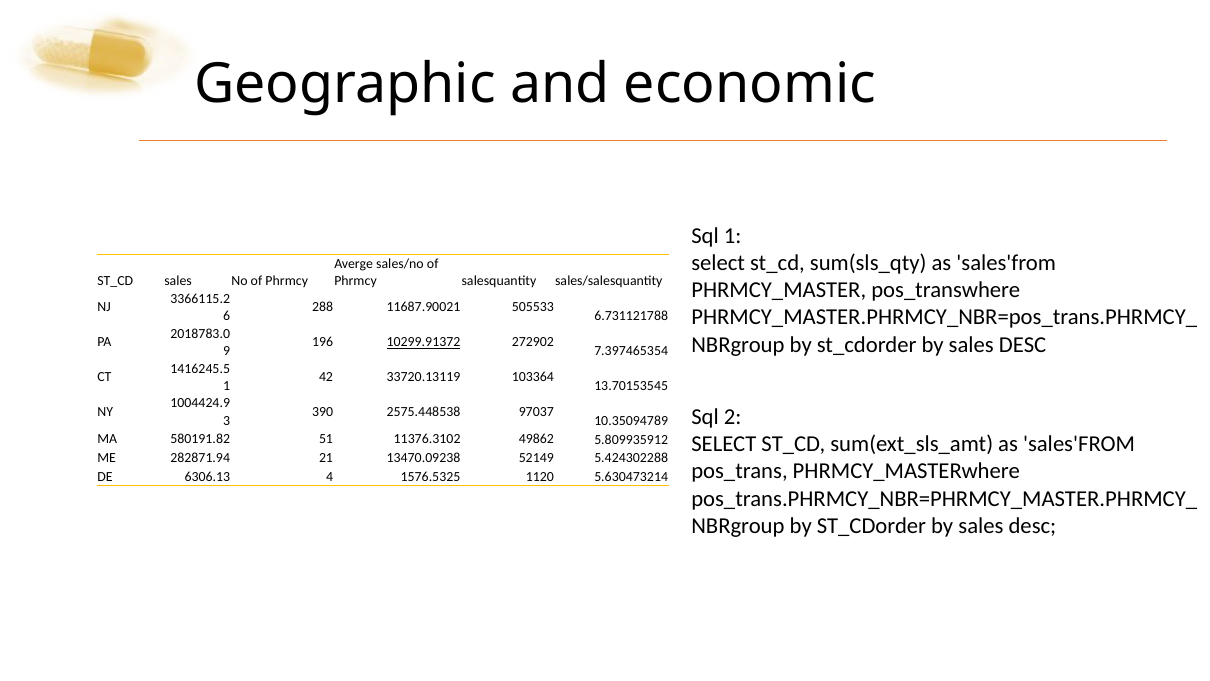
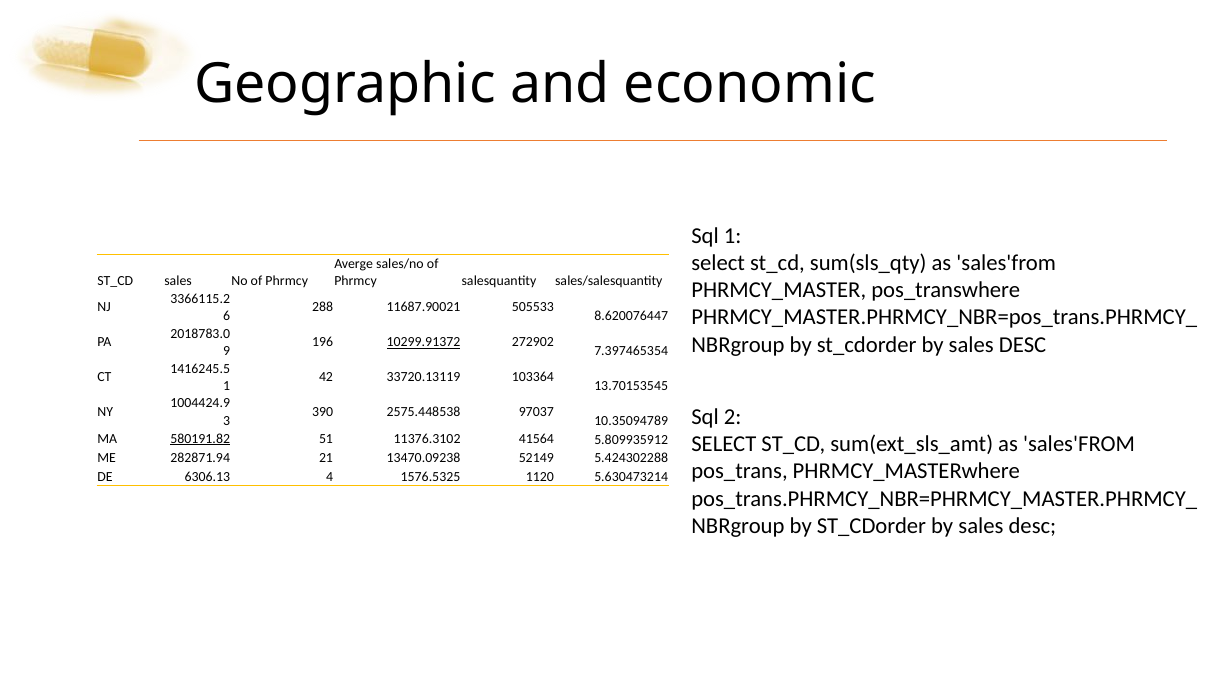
6.731121788: 6.731121788 -> 8.620076447
580191.82 underline: none -> present
49862: 49862 -> 41564
